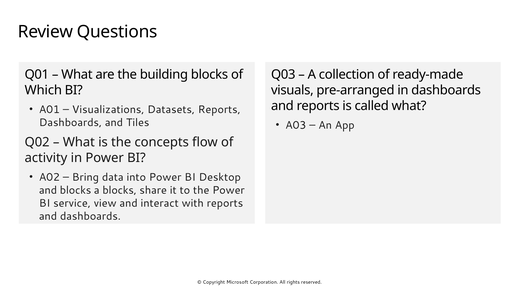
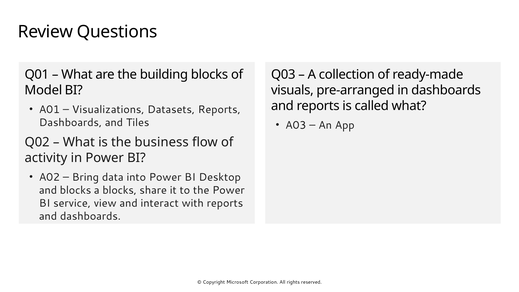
Which: Which -> Model
concepts: concepts -> business
